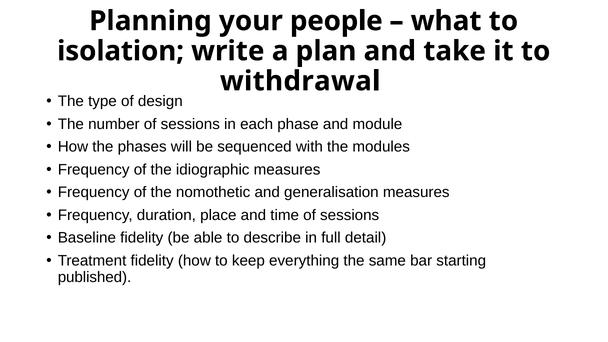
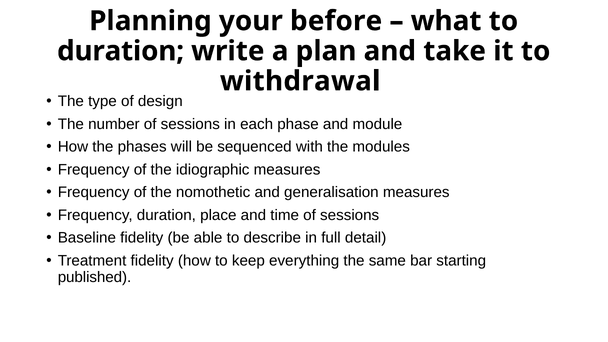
people: people -> before
isolation at (121, 51): isolation -> duration
